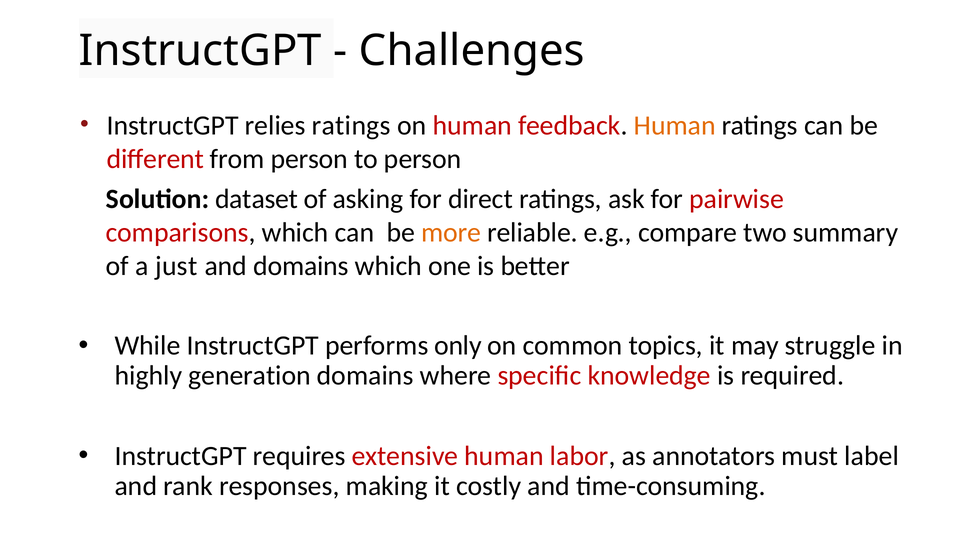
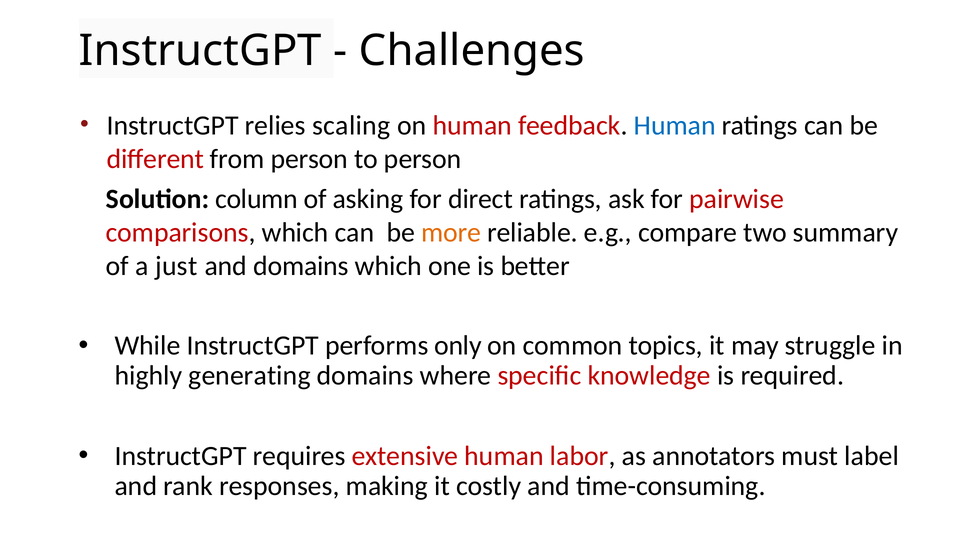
relies ratings: ratings -> scaling
Human at (675, 125) colour: orange -> blue
dataset: dataset -> column
generation: generation -> generating
